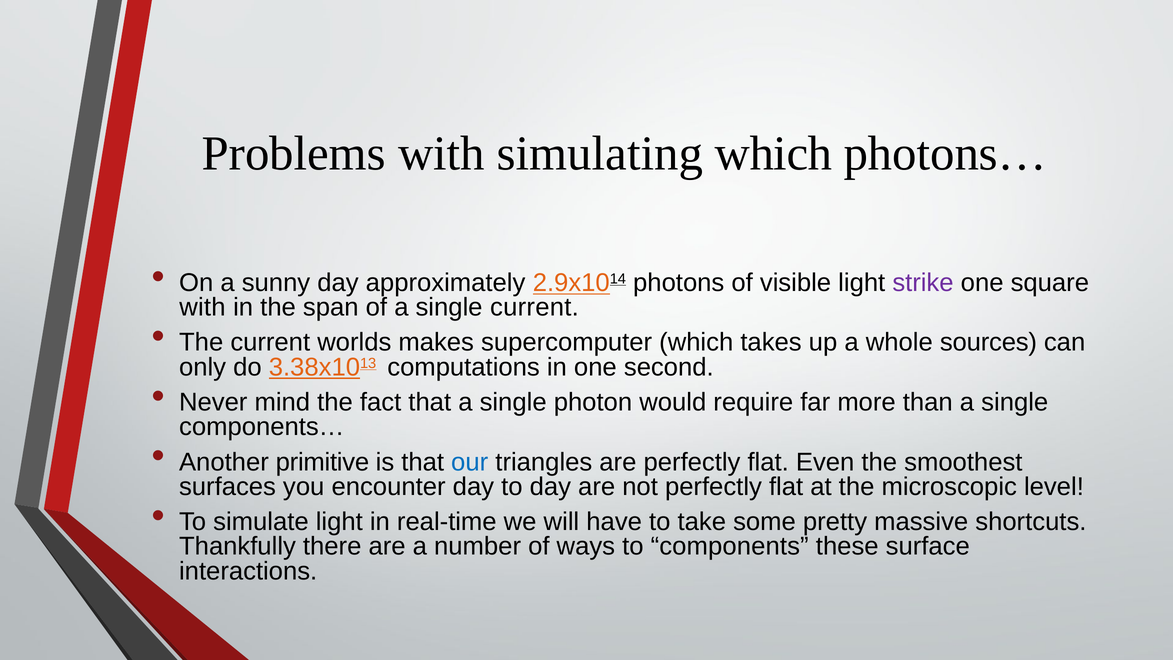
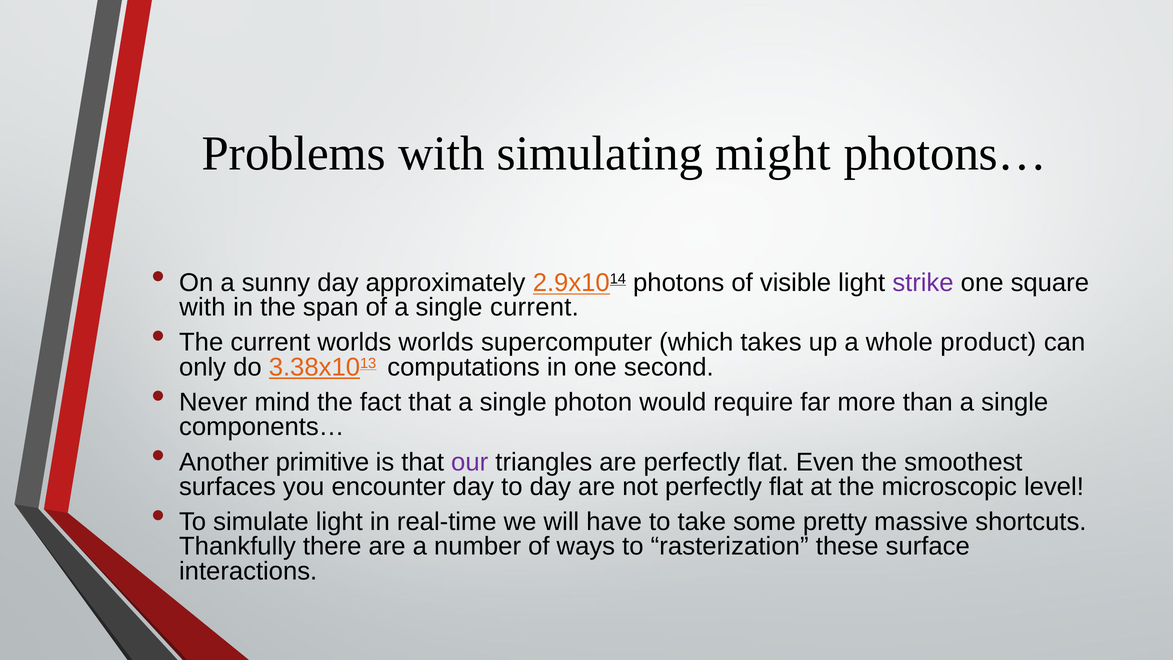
simulating which: which -> might
worlds makes: makes -> worlds
sources: sources -> product
our colour: blue -> purple
components: components -> rasterization
